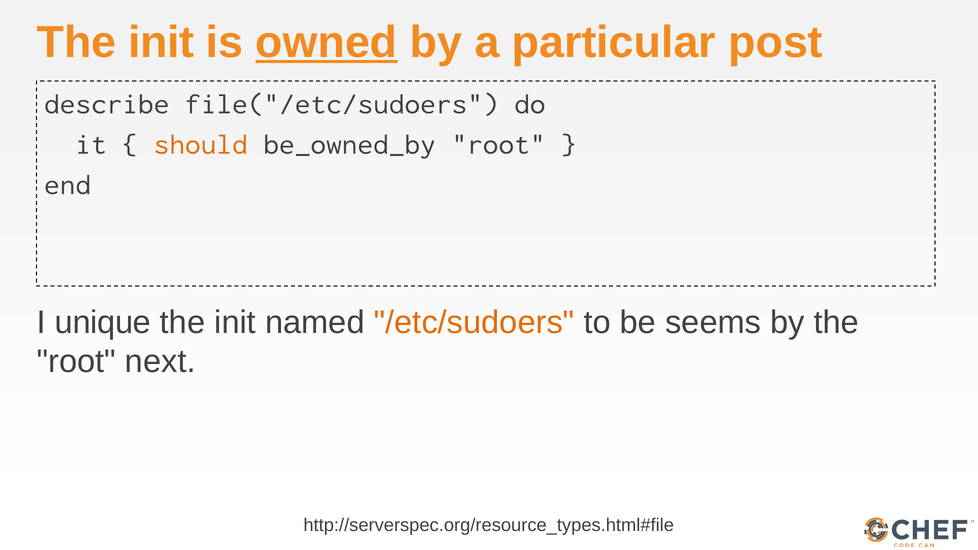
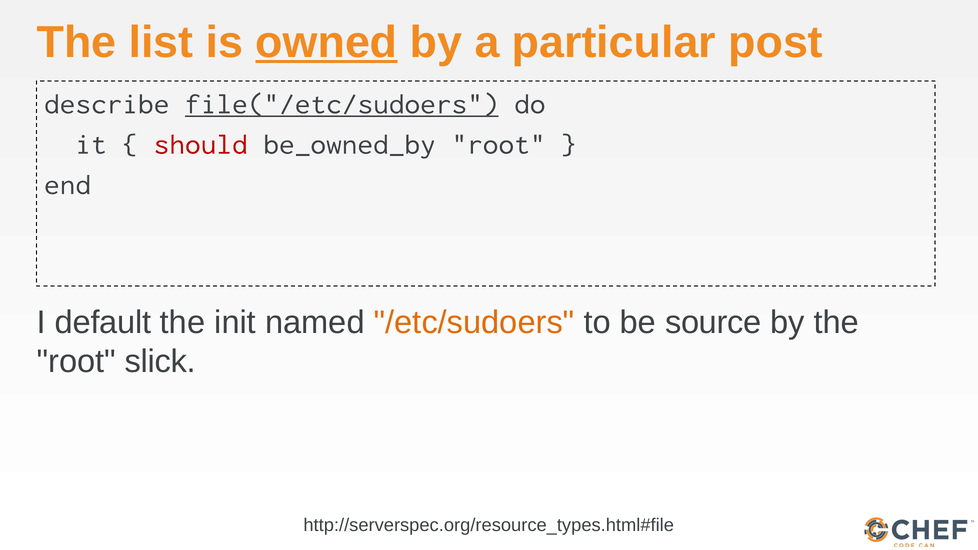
init at (161, 42): init -> list
file("/etc/sudoers underline: none -> present
should colour: orange -> red
unique: unique -> default
seems: seems -> source
next: next -> slick
